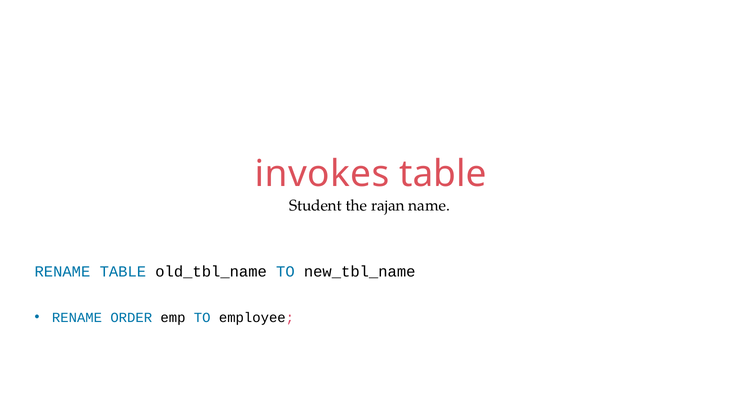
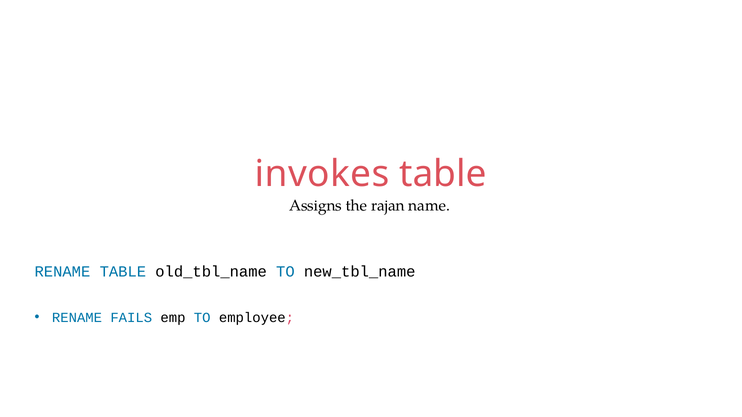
Student: Student -> Assigns
ORDER: ORDER -> FAILS
